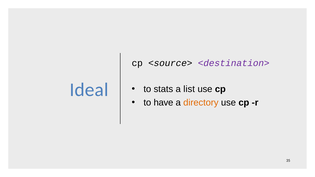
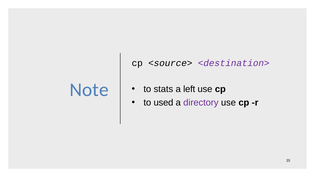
Ideal: Ideal -> Note
list: list -> left
have: have -> used
directory colour: orange -> purple
